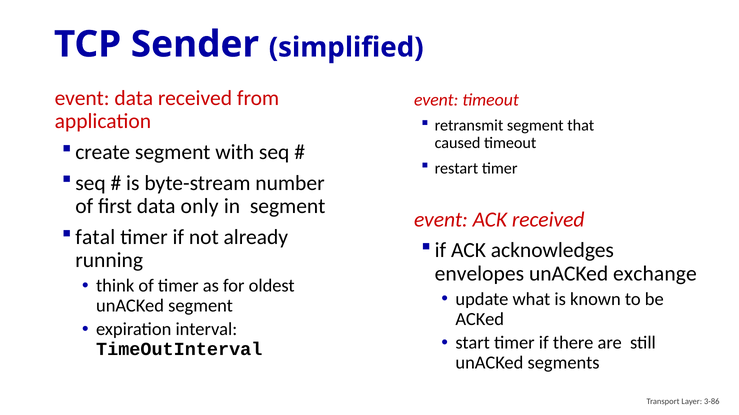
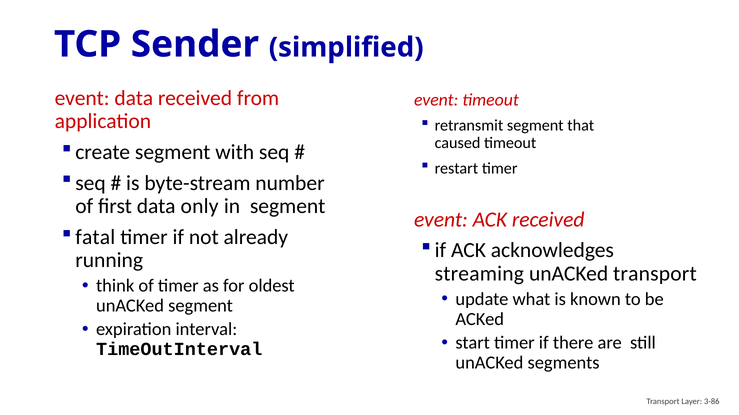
envelopes: envelopes -> streaming
unACKed exchange: exchange -> transport
